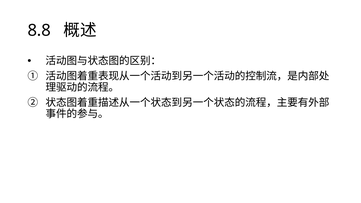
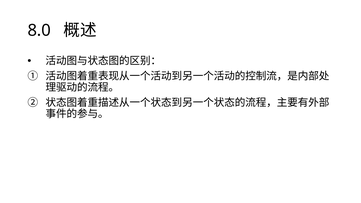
8.8: 8.8 -> 8.0
